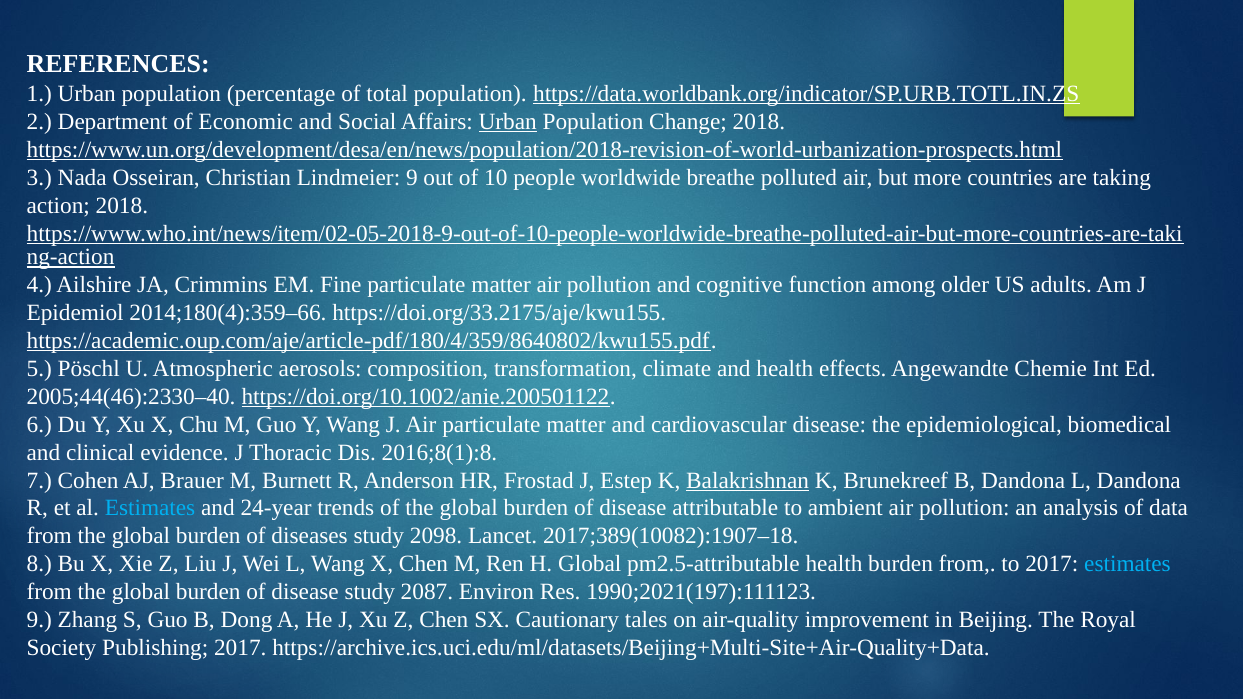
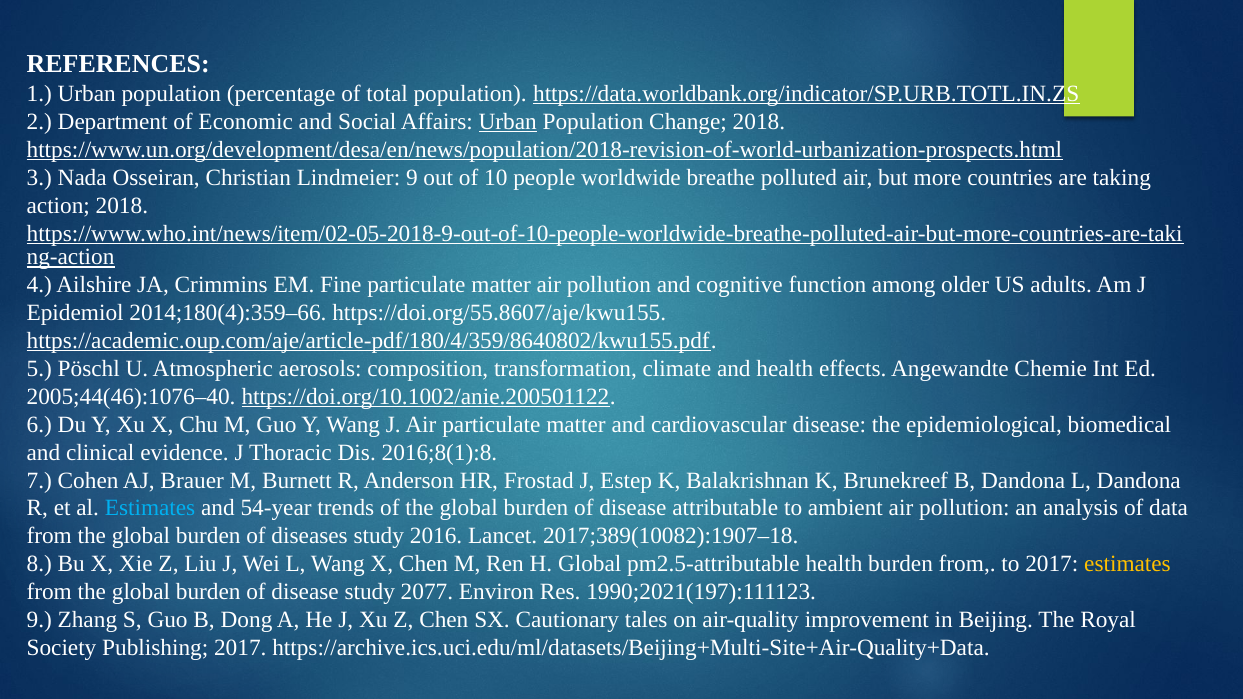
https://doi.org/33.2175/aje/kwu155: https://doi.org/33.2175/aje/kwu155 -> https://doi.org/55.8607/aje/kwu155
2005;44(46):2330–40: 2005;44(46):2330–40 -> 2005;44(46):1076–40
Balakrishnan underline: present -> none
24-year: 24-year -> 54-year
2098: 2098 -> 2016
estimates at (1127, 564) colour: light blue -> yellow
2087: 2087 -> 2077
